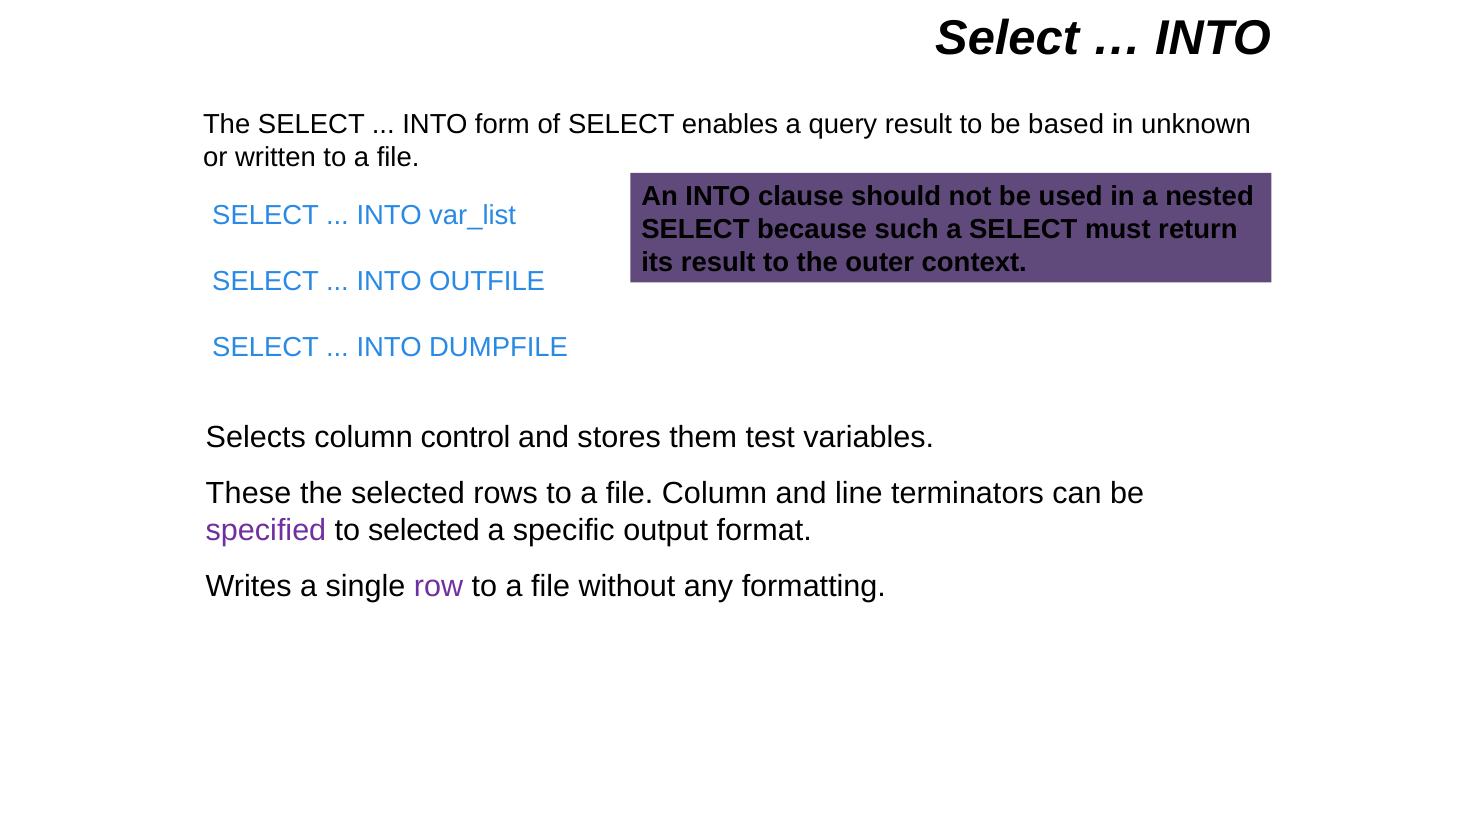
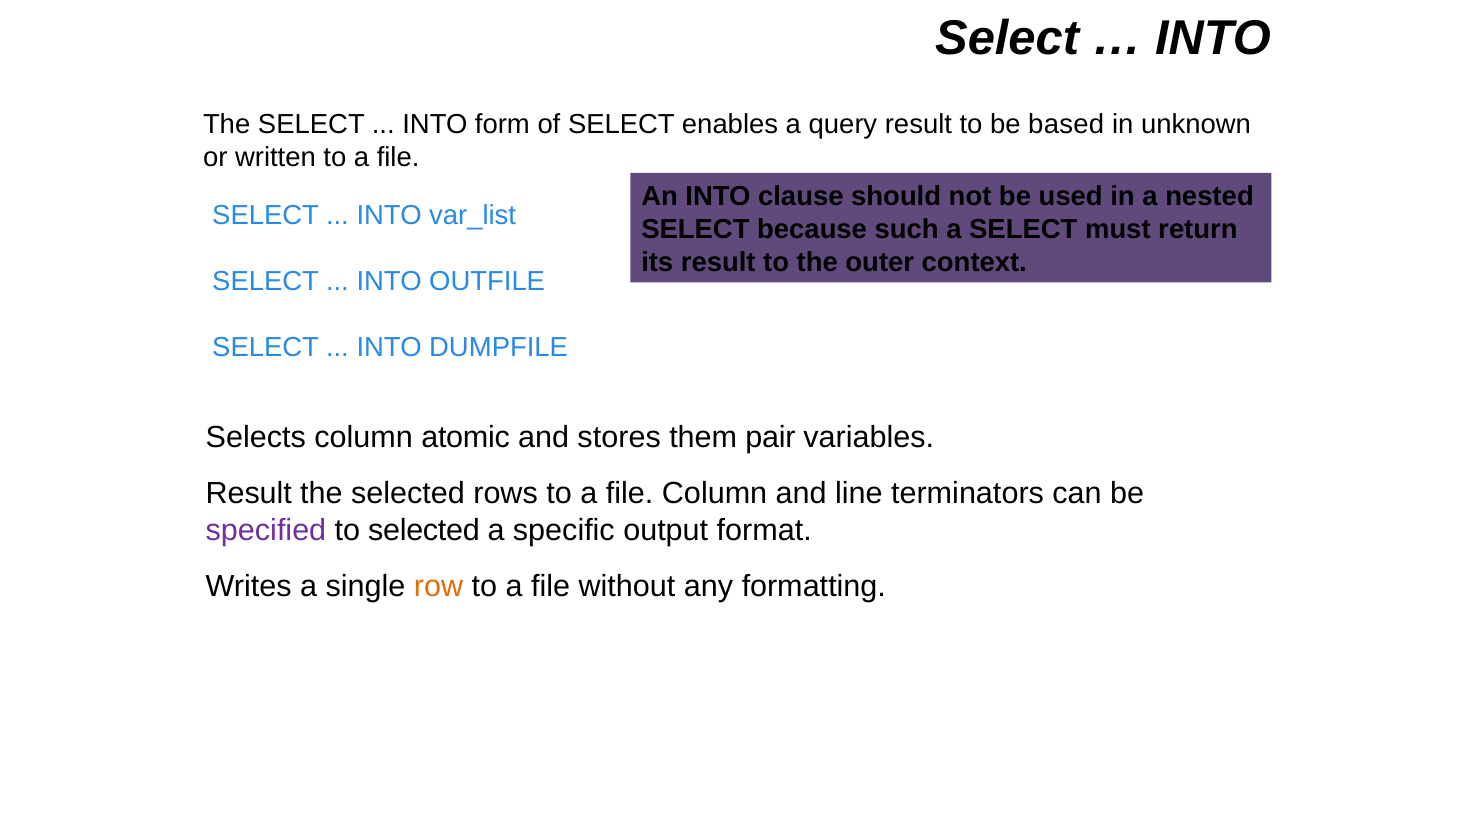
control: control -> atomic
test: test -> pair
These at (249, 494): These -> Result
row colour: purple -> orange
